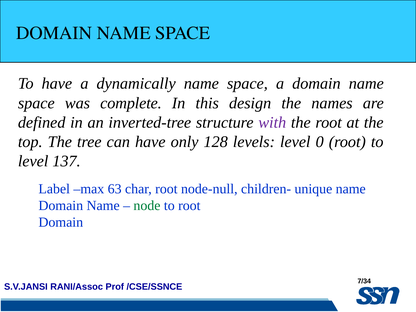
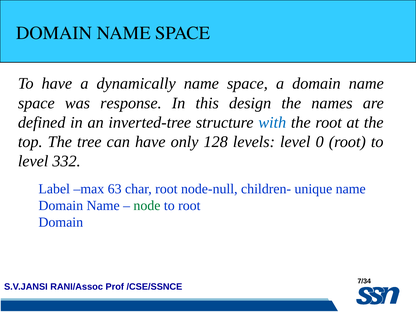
complete: complete -> response
with colour: purple -> blue
137: 137 -> 332
